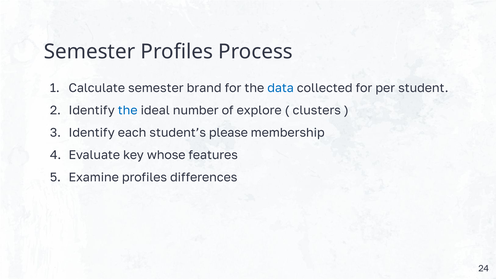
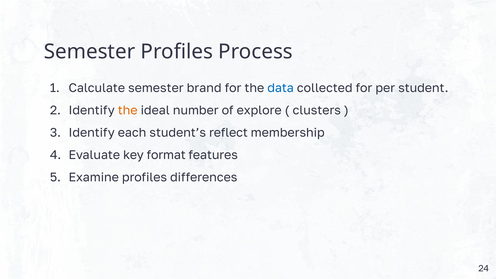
the at (128, 110) colour: blue -> orange
please: please -> reflect
whose: whose -> format
